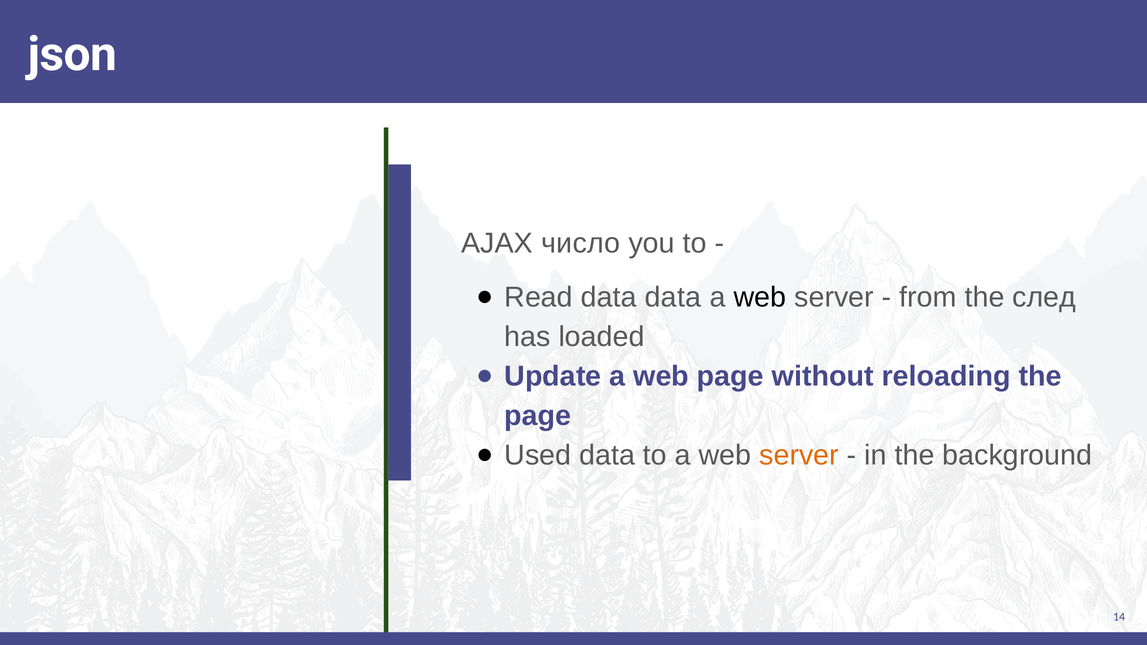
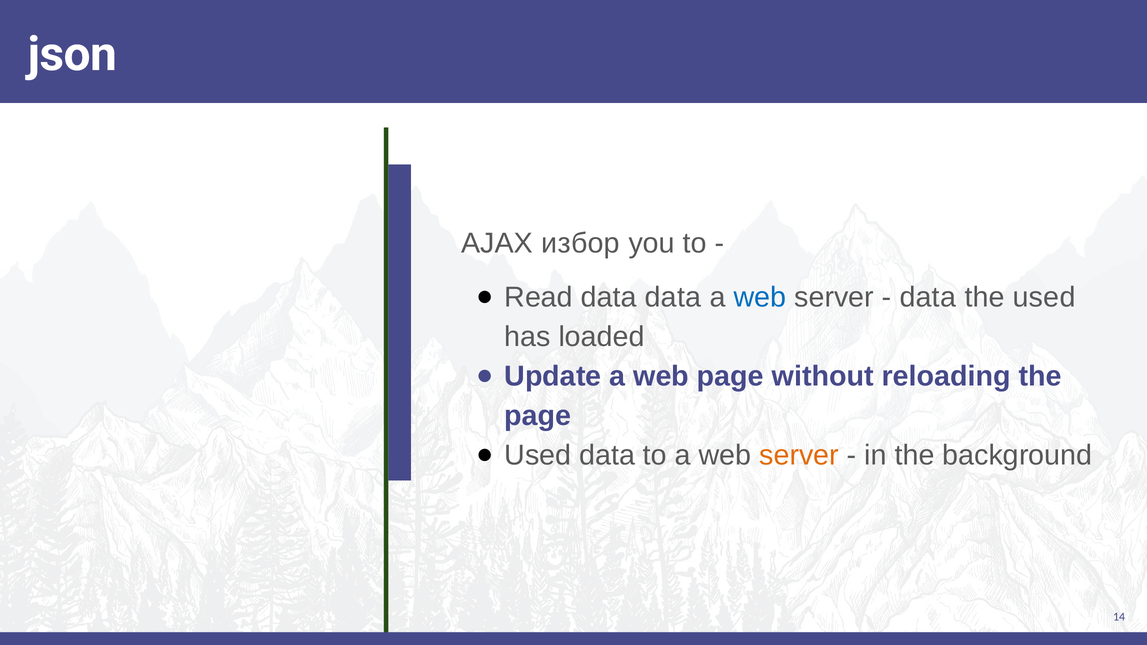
число: число -> избор
web at (760, 297) colour: black -> blue
from at (928, 297): from -> data
the след: след -> used
